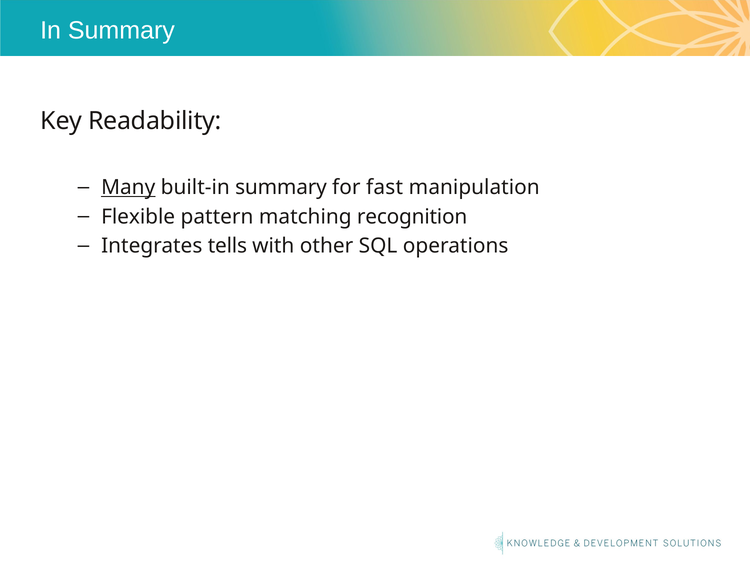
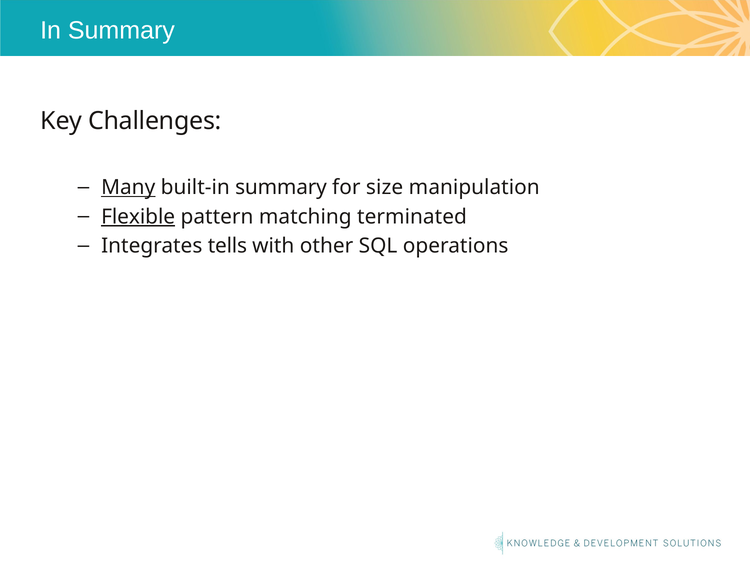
Readability: Readability -> Challenges
fast: fast -> size
Flexible underline: none -> present
recognition: recognition -> terminated
